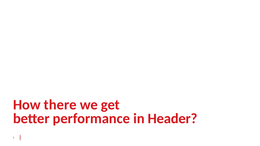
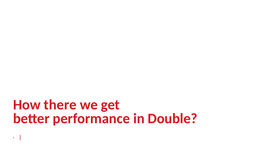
Header: Header -> Double
